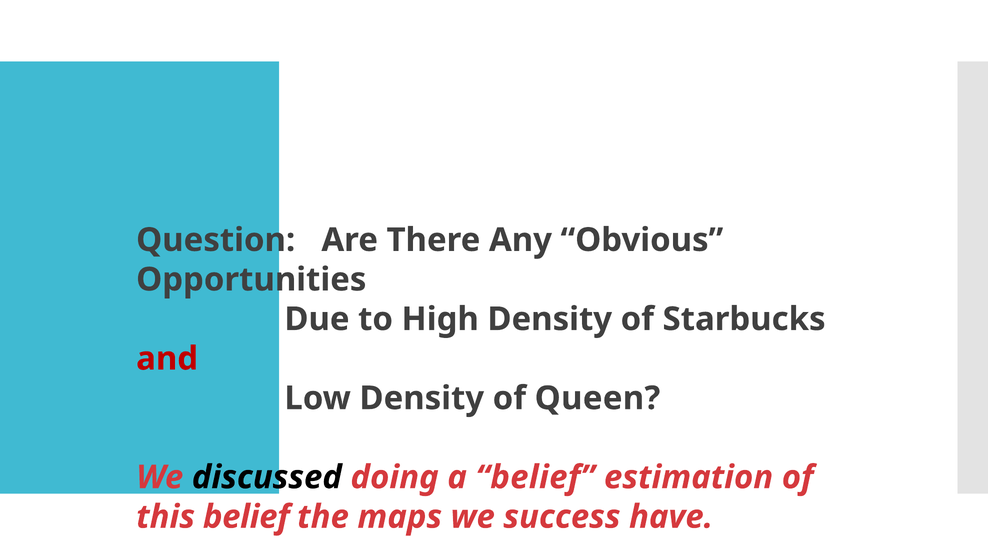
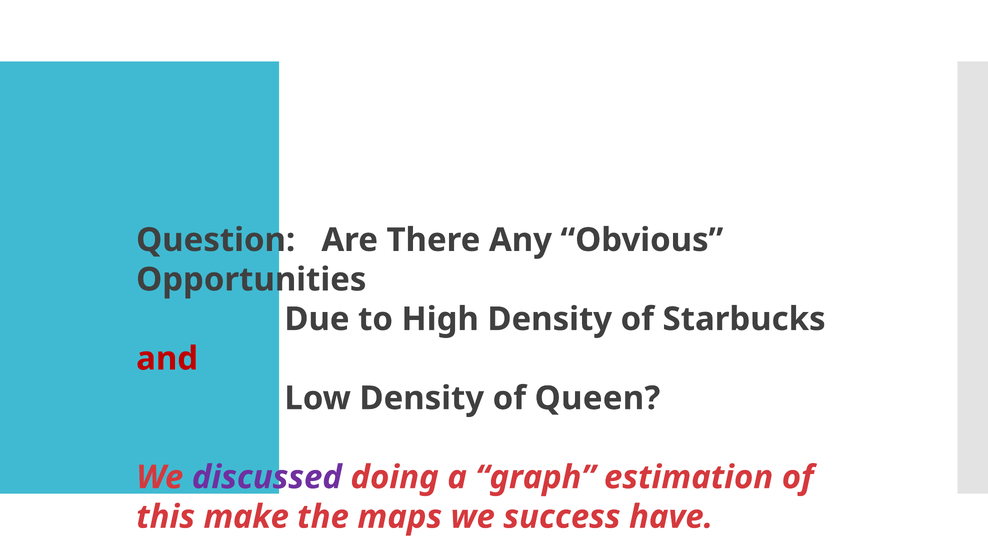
discussed colour: black -> purple
a belief: belief -> graph
this belief: belief -> make
